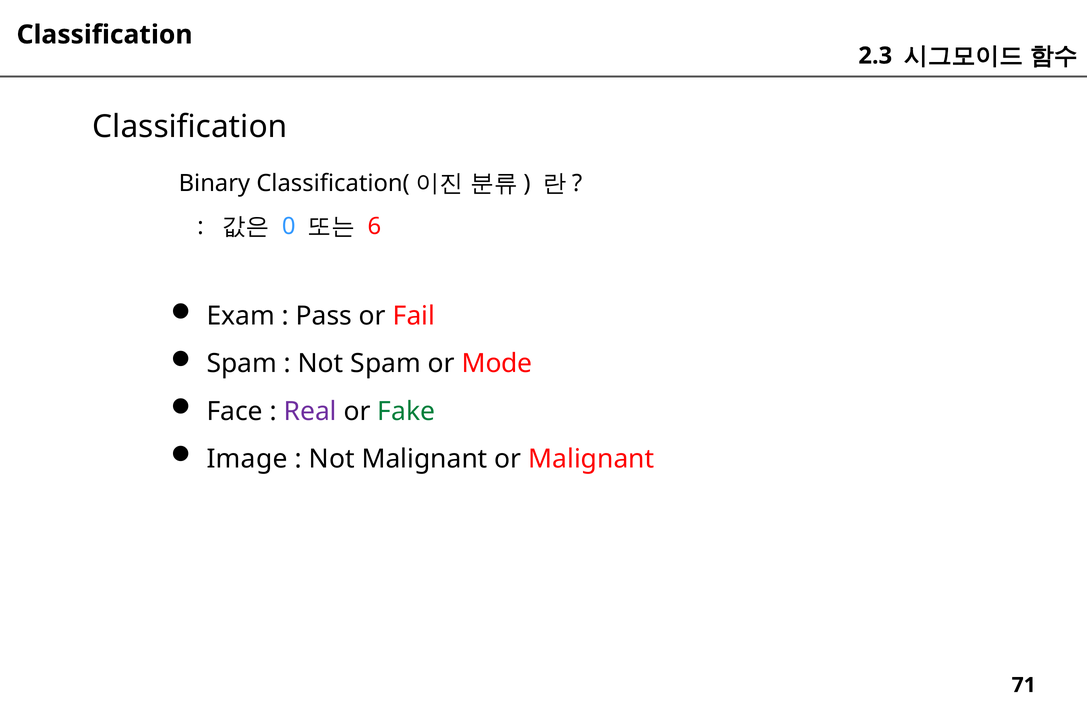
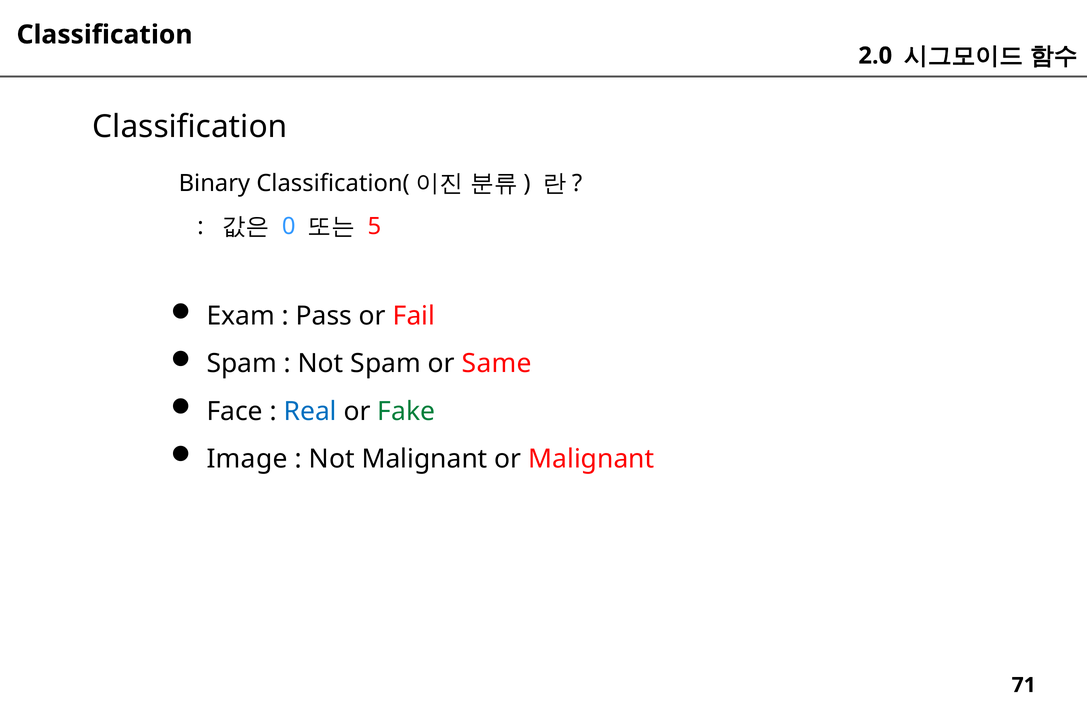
2.3: 2.3 -> 2.0
6: 6 -> 5
Mode: Mode -> Same
Real colour: purple -> blue
